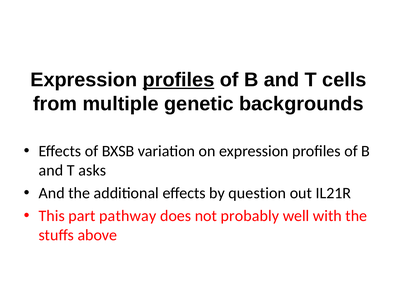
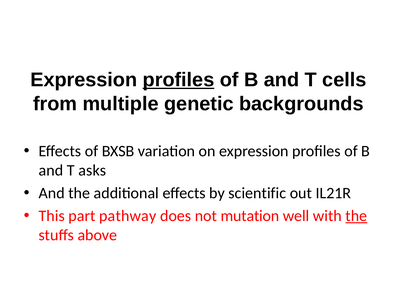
question: question -> scientific
probably: probably -> mutation
the at (356, 216) underline: none -> present
